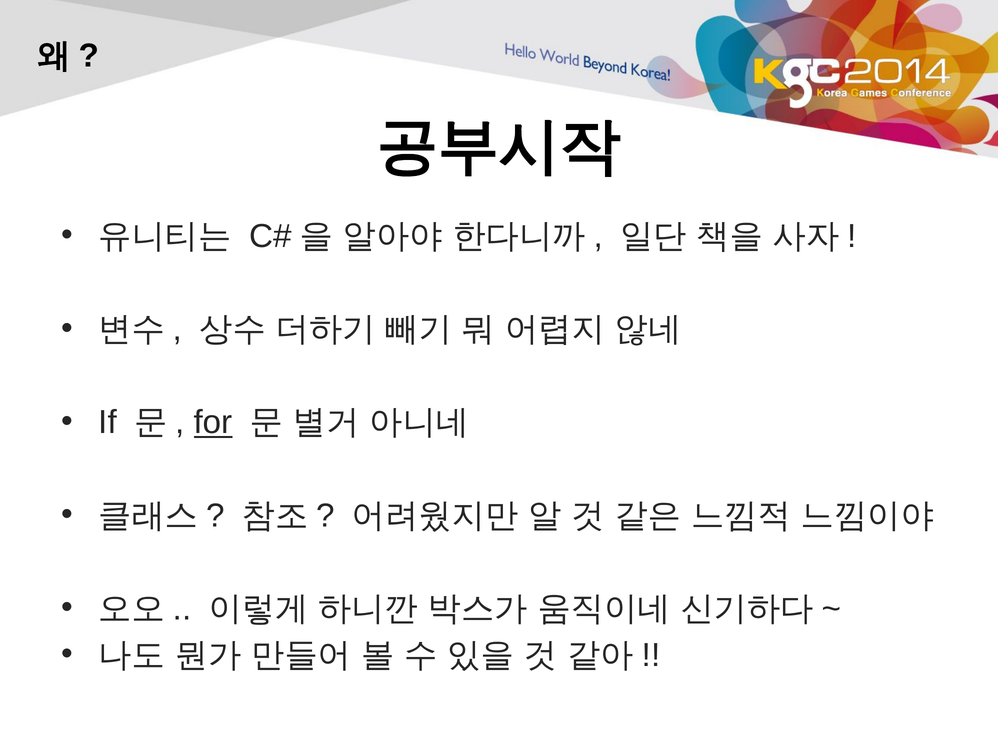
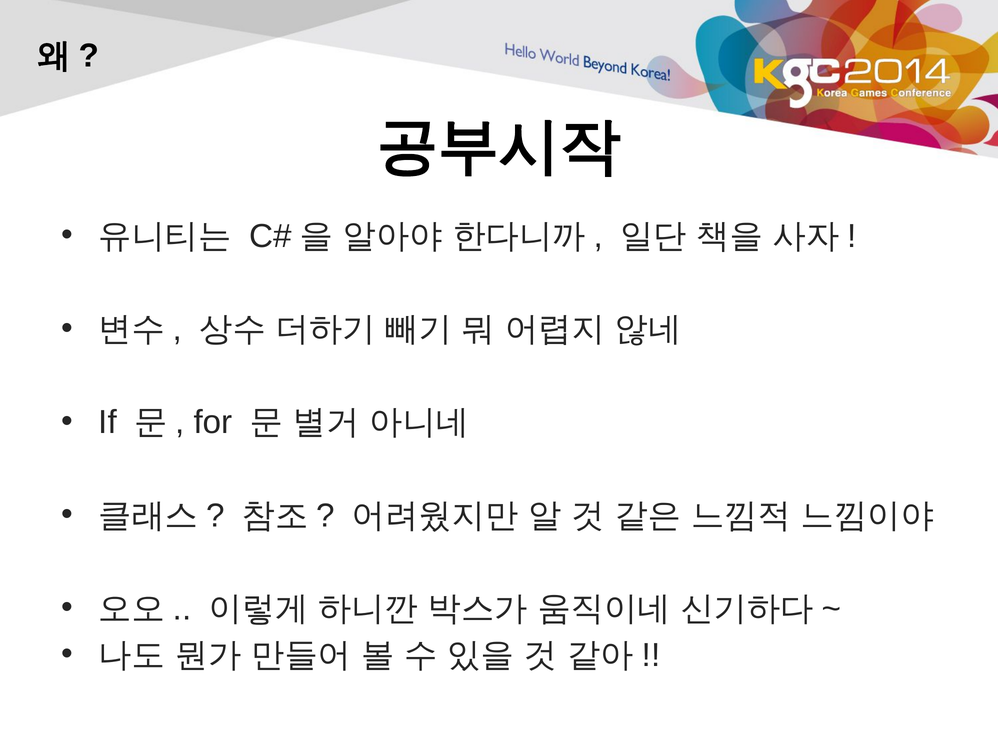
for underline: present -> none
